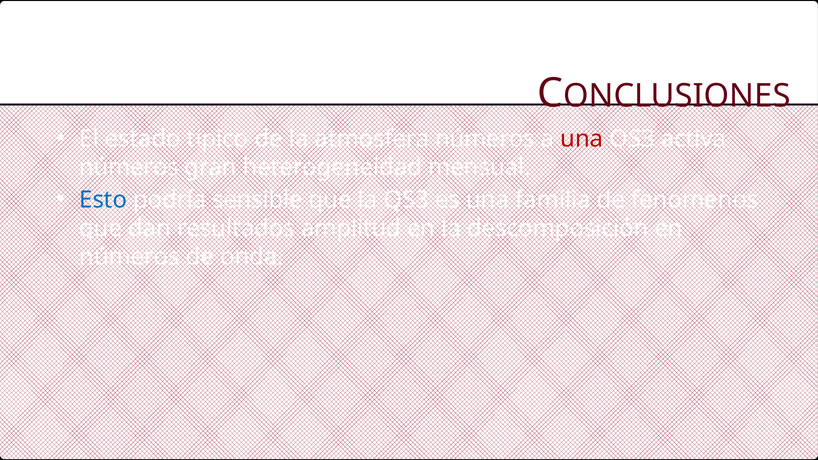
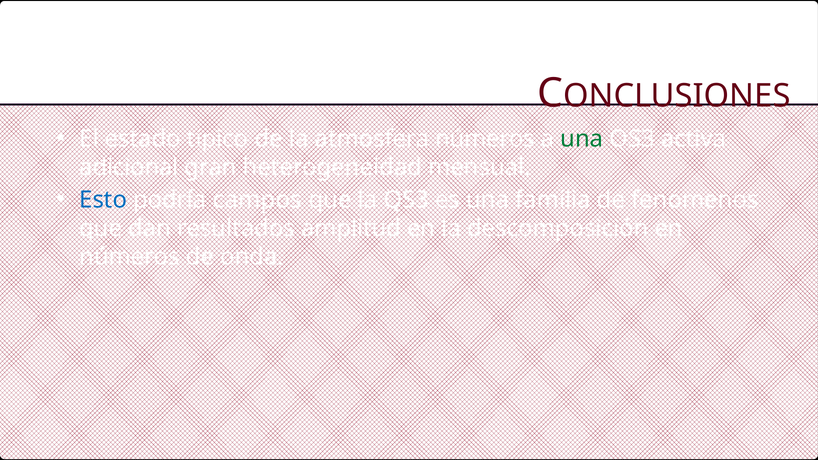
una at (582, 139) colour: red -> green
números at (129, 168): números -> adicional
sensible: sensible -> campos
